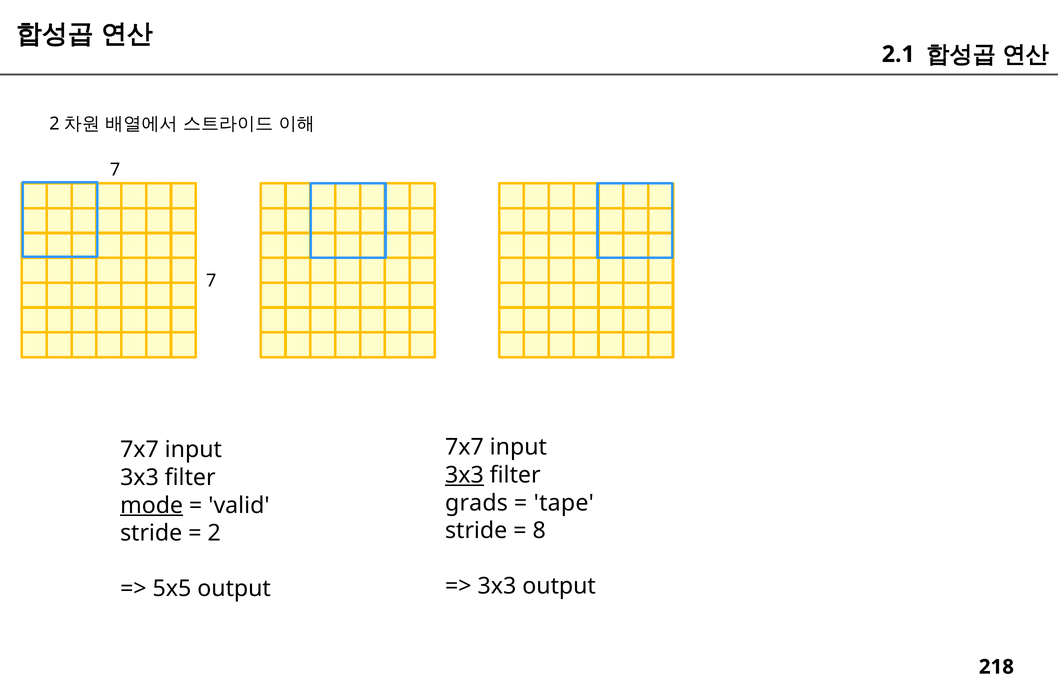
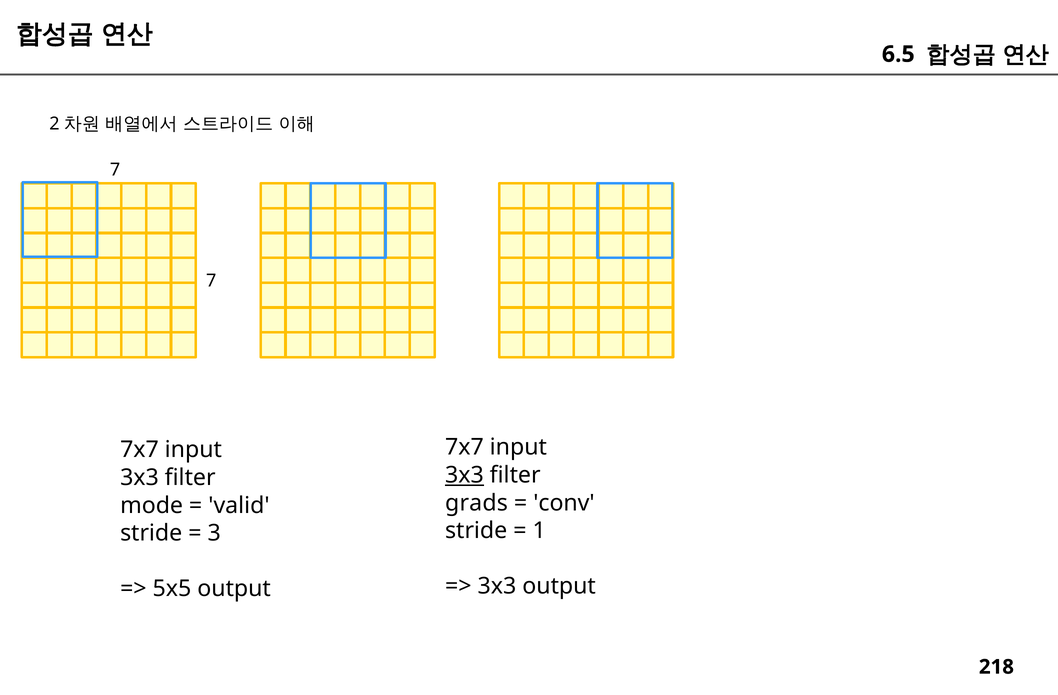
2.1: 2.1 -> 6.5
tape: tape -> conv
mode underline: present -> none
8: 8 -> 1
2: 2 -> 3
